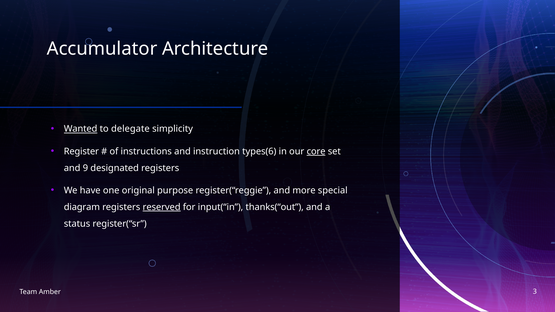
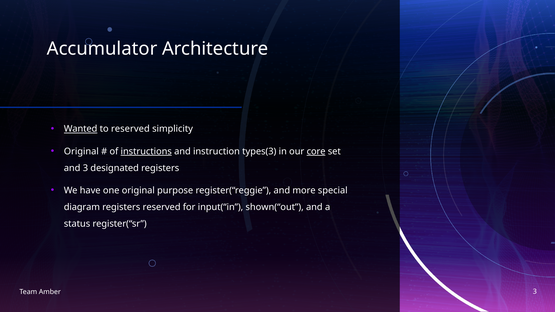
to delegate: delegate -> reserved
Register at (81, 151): Register -> Original
instructions underline: none -> present
types(6: types(6 -> types(3
and 9: 9 -> 3
reserved at (162, 207) underline: present -> none
thanks(“out: thanks(“out -> shown(“out
